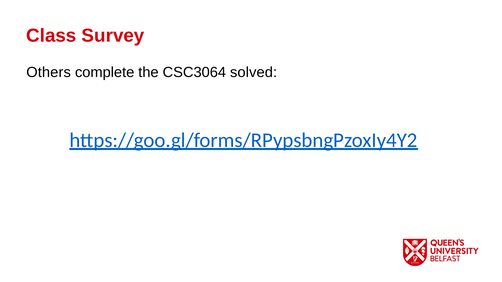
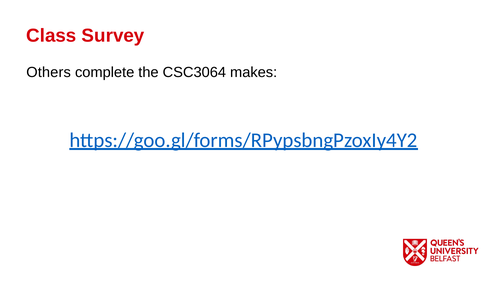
solved: solved -> makes
